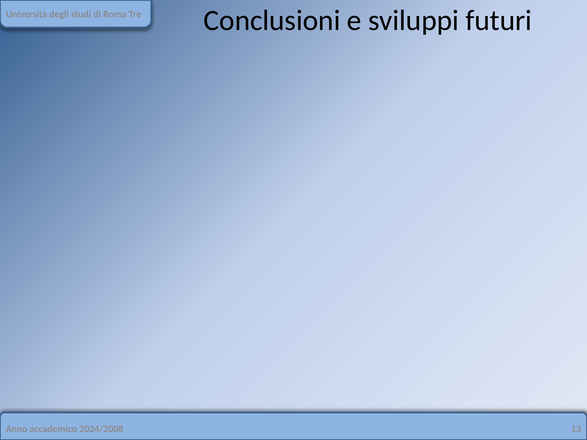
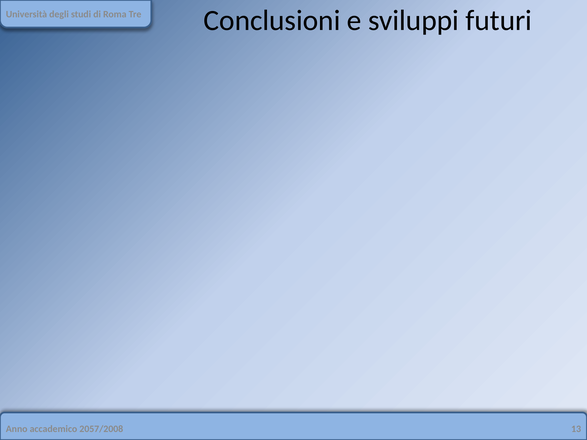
2024/2008: 2024/2008 -> 2057/2008
